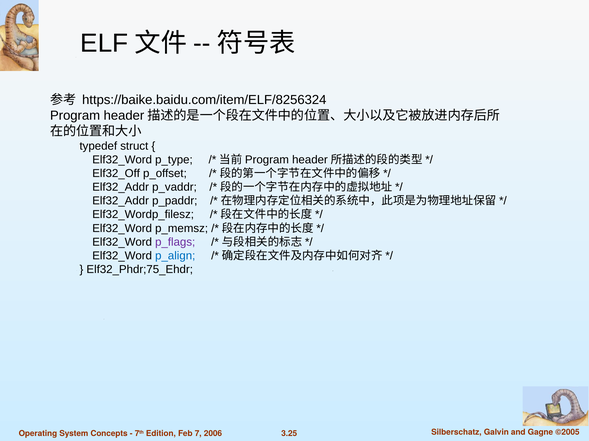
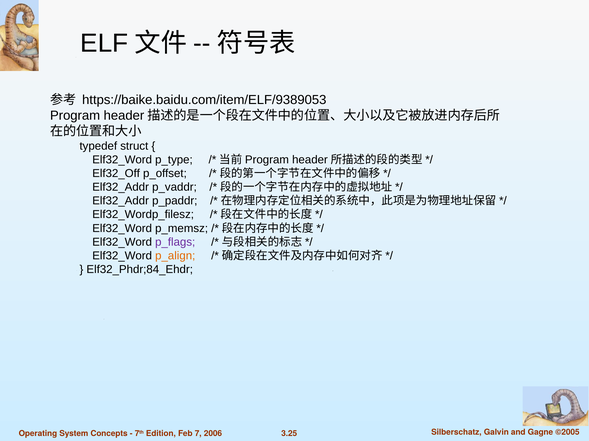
https://baike.baidu.com/item/ELF/8256324: https://baike.baidu.com/item/ELF/8256324 -> https://baike.baidu.com/item/ELF/9389053
p_align colour: blue -> orange
Elf32_Phdr;75_Ehdr: Elf32_Phdr;75_Ehdr -> Elf32_Phdr;84_Ehdr
